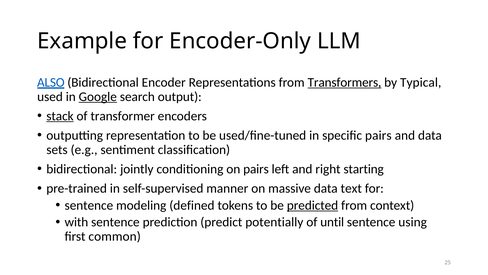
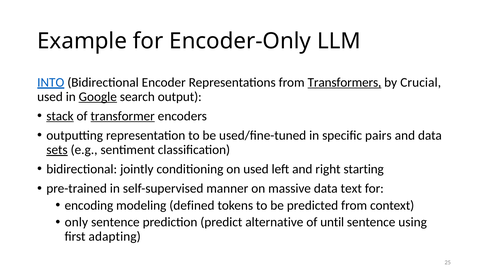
ALSO: ALSO -> INTO
Typical: Typical -> Crucial
transformer underline: none -> present
sets underline: none -> present
on pairs: pairs -> used
sentence at (89, 205): sentence -> encoding
predicted underline: present -> none
with: with -> only
potentially: potentially -> alternative
common: common -> adapting
